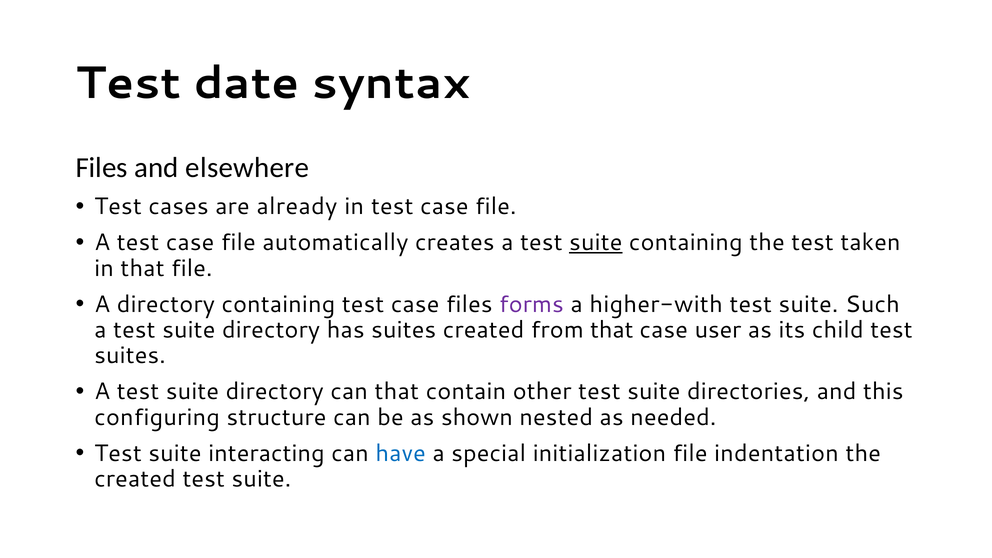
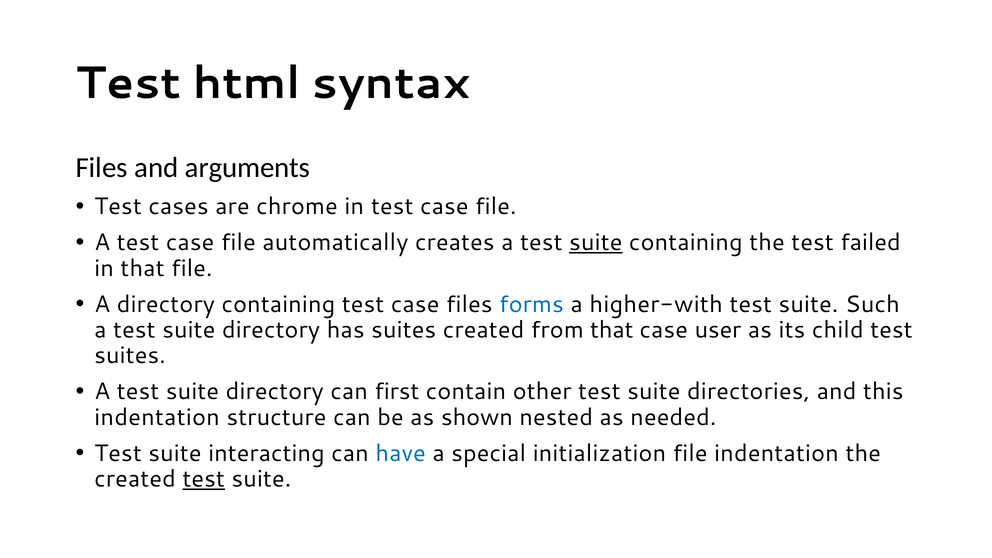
date: date -> html
elsewhere: elsewhere -> arguments
already: already -> chrome
taken: taken -> failed
forms colour: purple -> blue
can that: that -> first
configuring at (157, 417): configuring -> indentation
test at (204, 479) underline: none -> present
